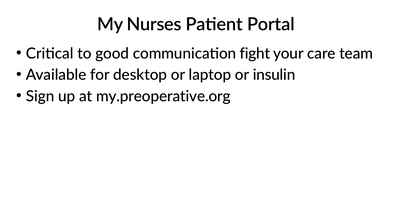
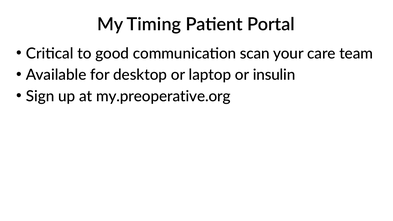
Nurses: Nurses -> Timing
fight: fight -> scan
